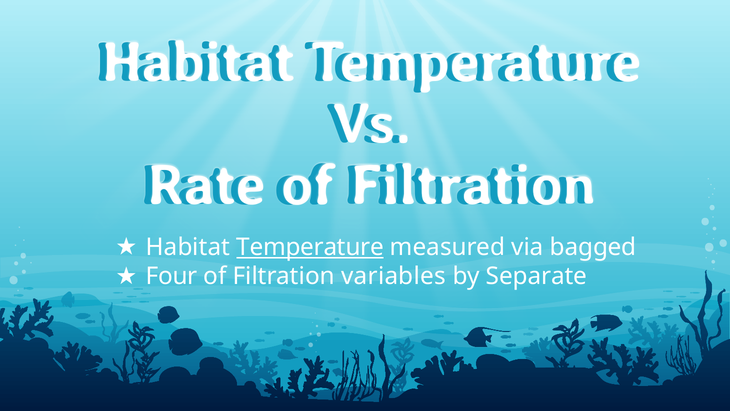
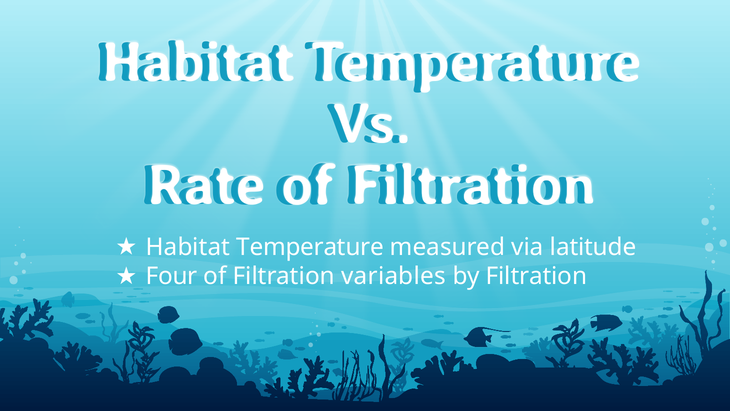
Temperature at (310, 247) underline: present -> none
bagged: bagged -> latitude
by Separate: Separate -> Filtration
